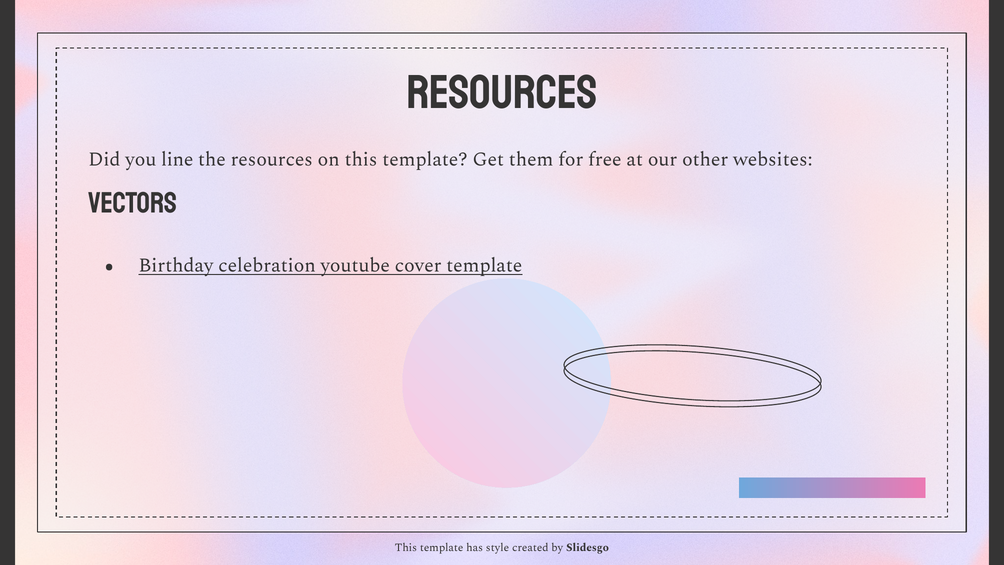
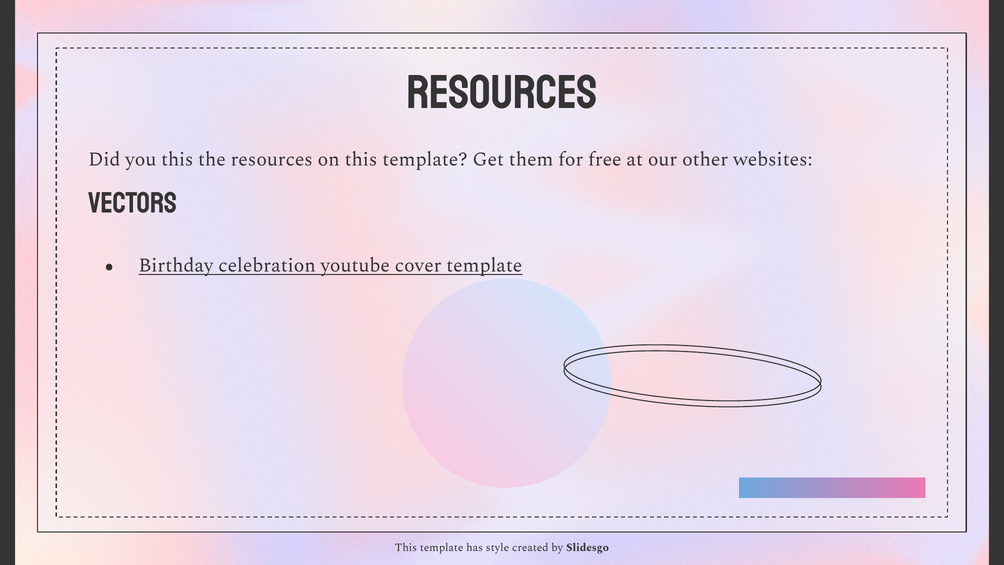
you line: line -> this
